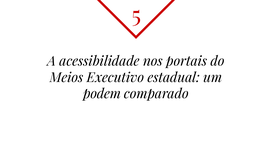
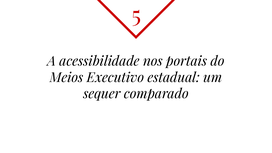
podem: podem -> sequer
